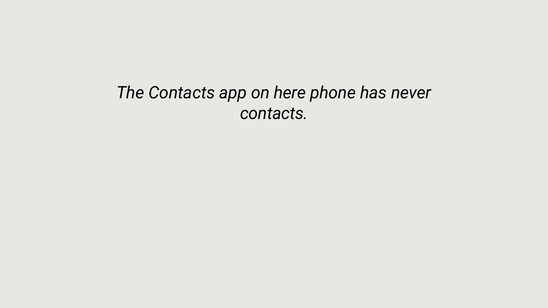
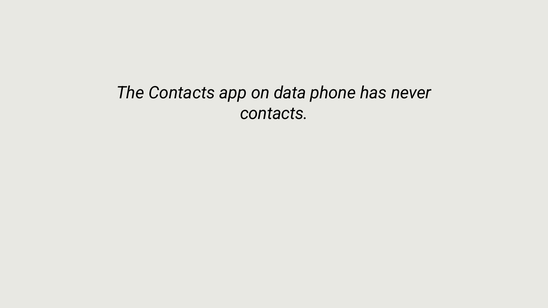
here: here -> data
